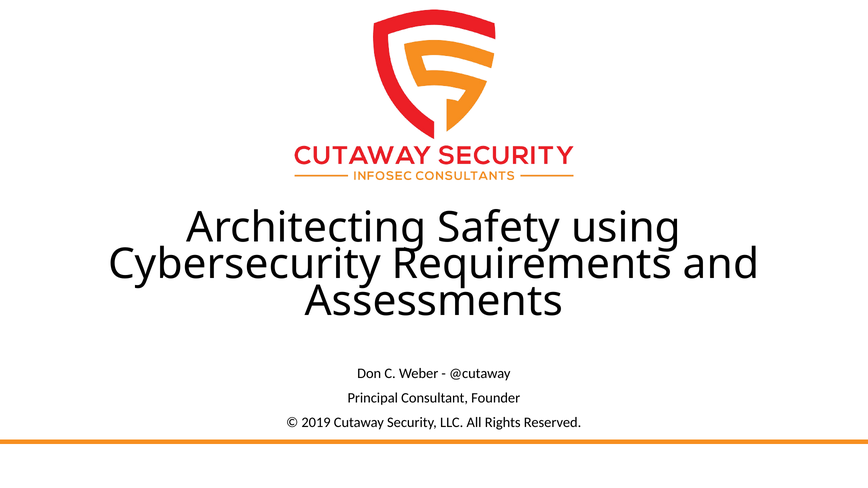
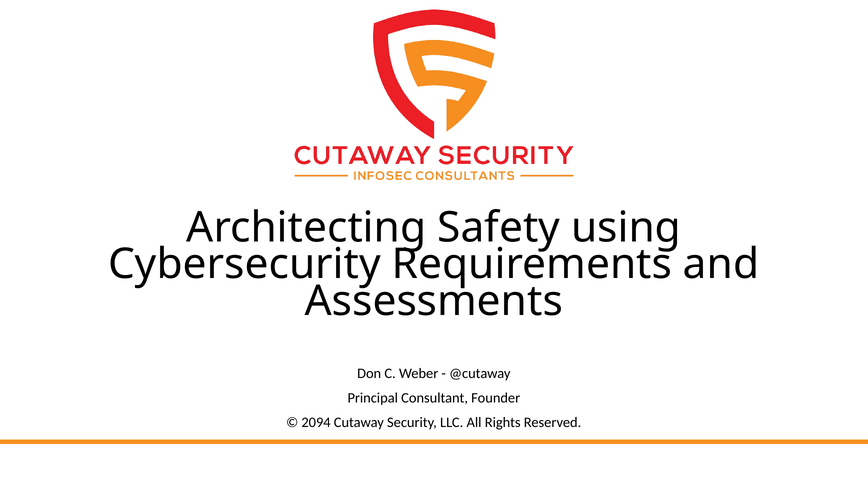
2019: 2019 -> 2094
